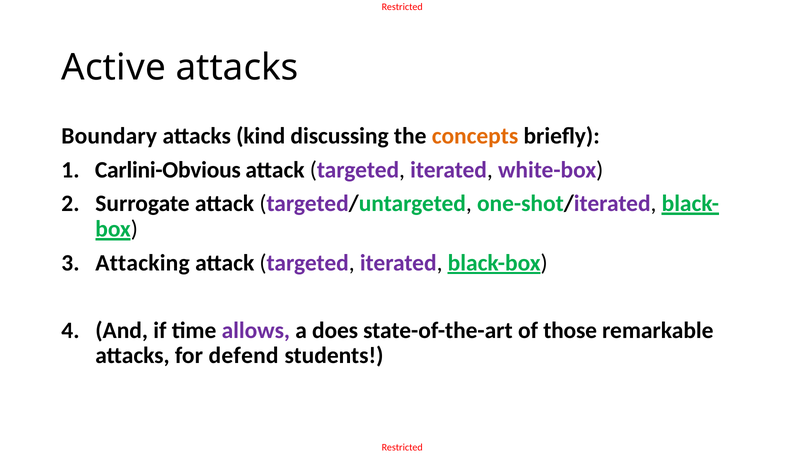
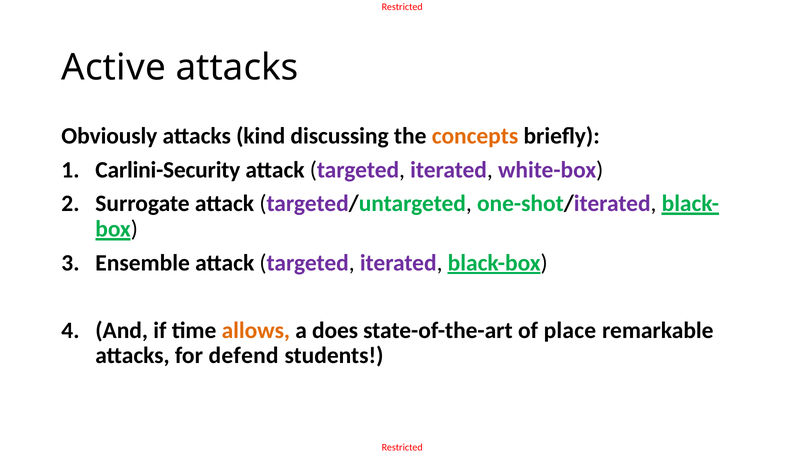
Boundary: Boundary -> Obviously
Carlini-Obvious: Carlini-Obvious -> Carlini-Security
Attacking: Attacking -> Ensemble
allows colour: purple -> orange
those: those -> place
